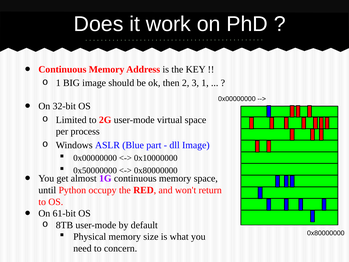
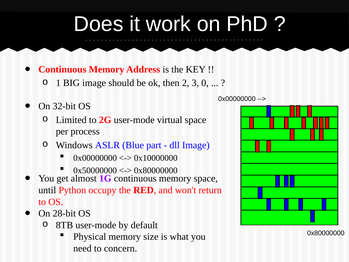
3 1: 1 -> 0
61-bit: 61-bit -> 28-bit
